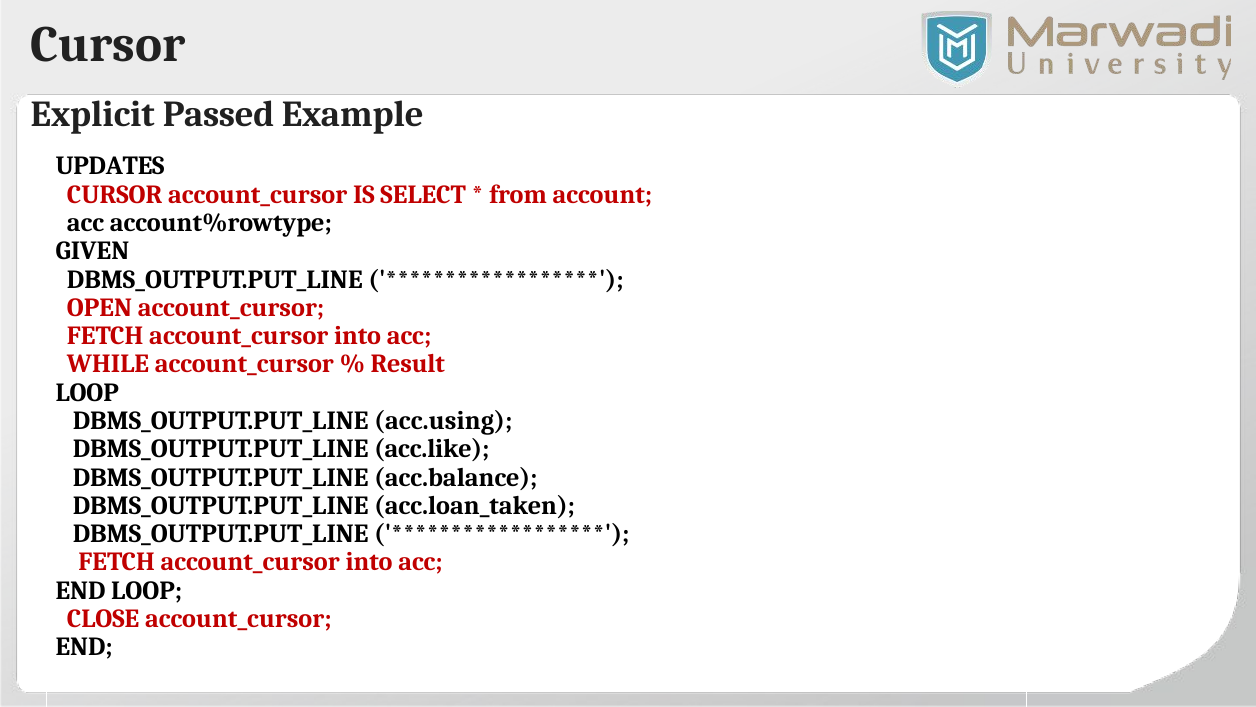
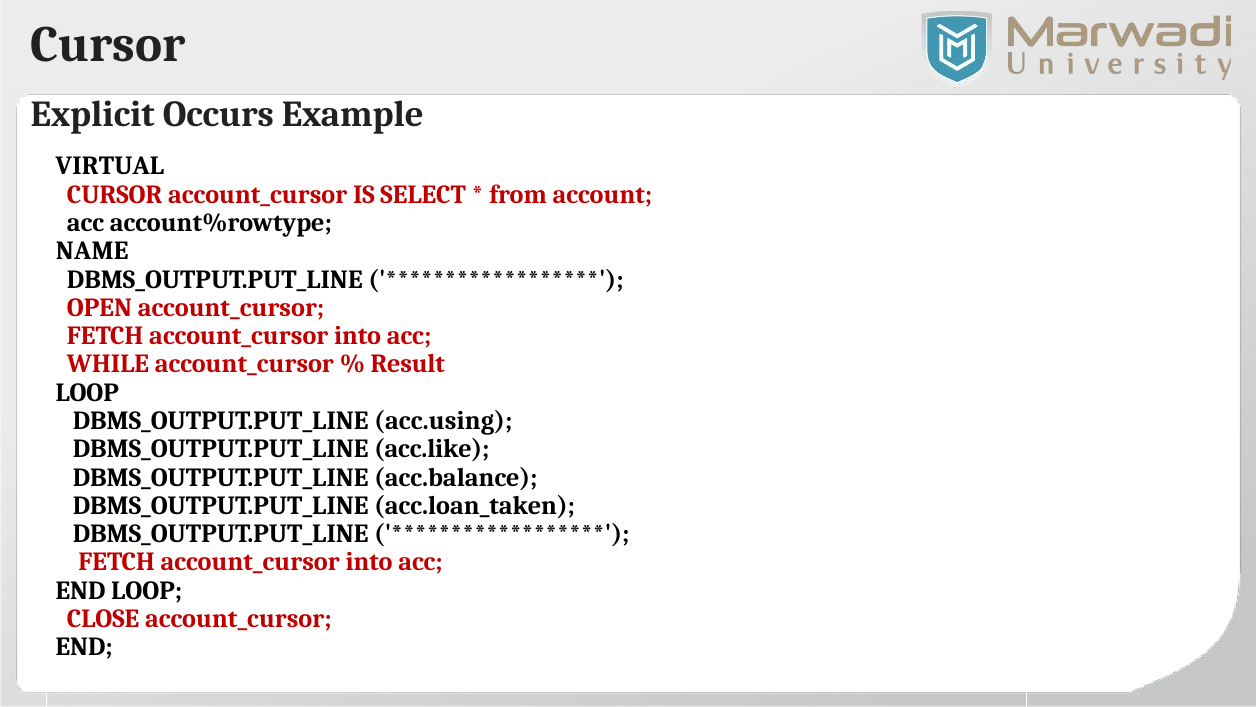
Passed: Passed -> Occurs
UPDATES: UPDATES -> VIRTUAL
GIVEN: GIVEN -> NAME
